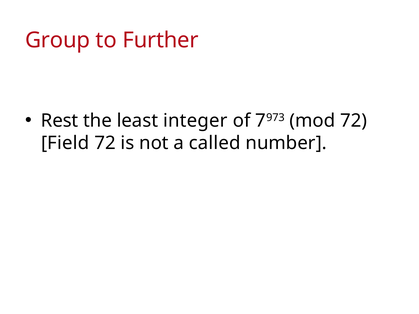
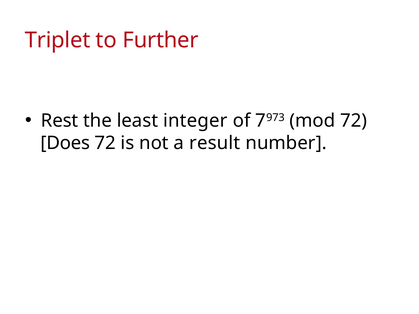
Group: Group -> Triplet
Field: Field -> Does
called: called -> result
